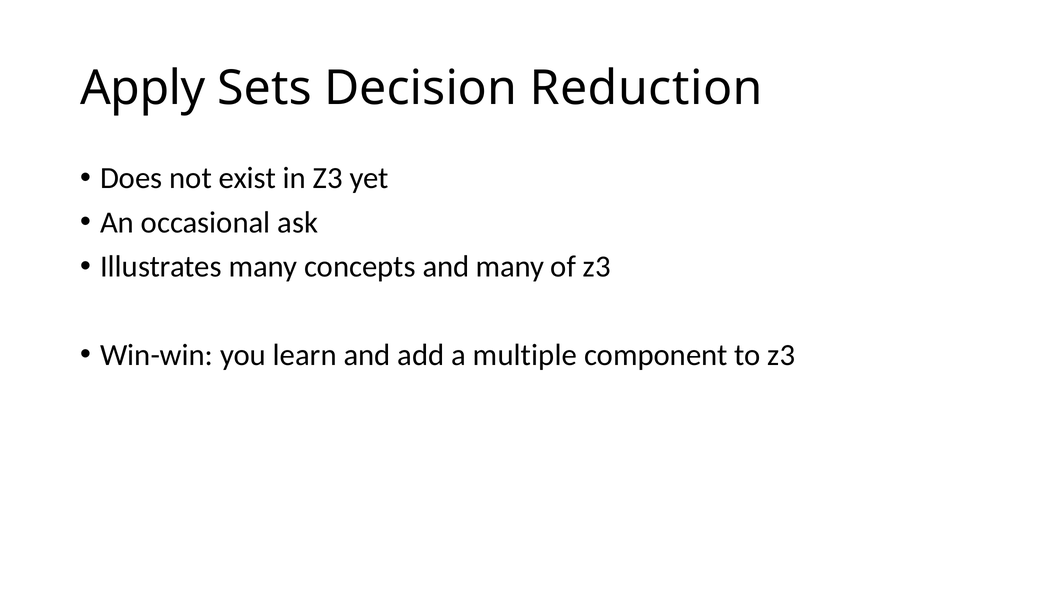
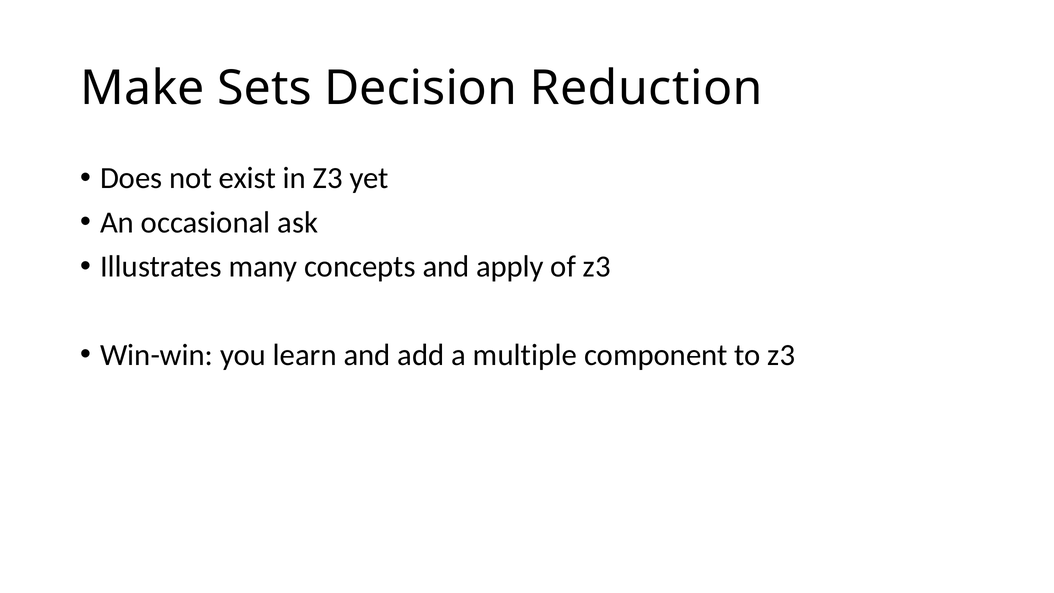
Apply: Apply -> Make
and many: many -> apply
